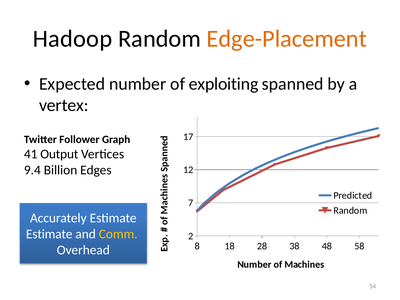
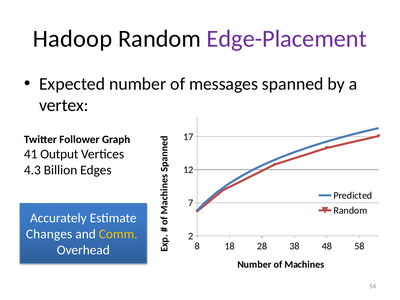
Edge-Placement colour: orange -> purple
exploiting: exploiting -> messages
9.4: 9.4 -> 4.3
Estimate at (49, 234): Estimate -> Changes
